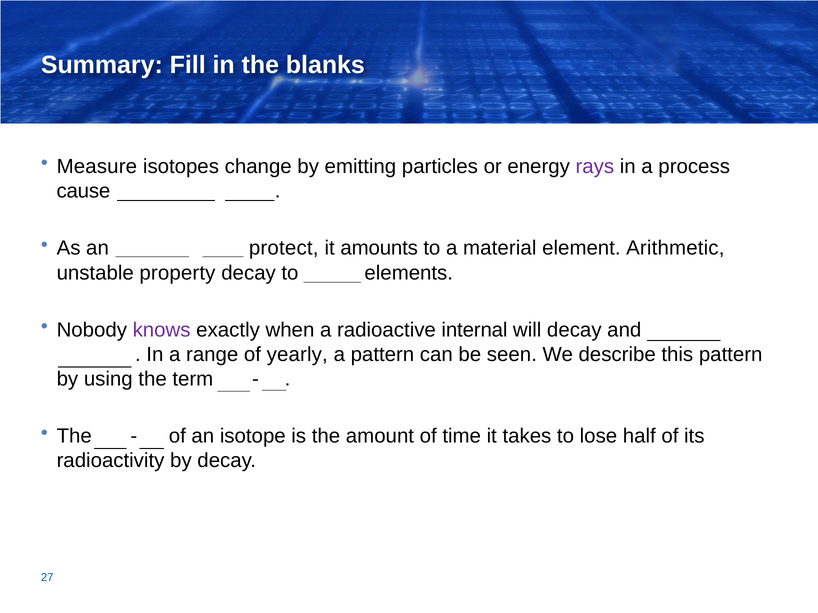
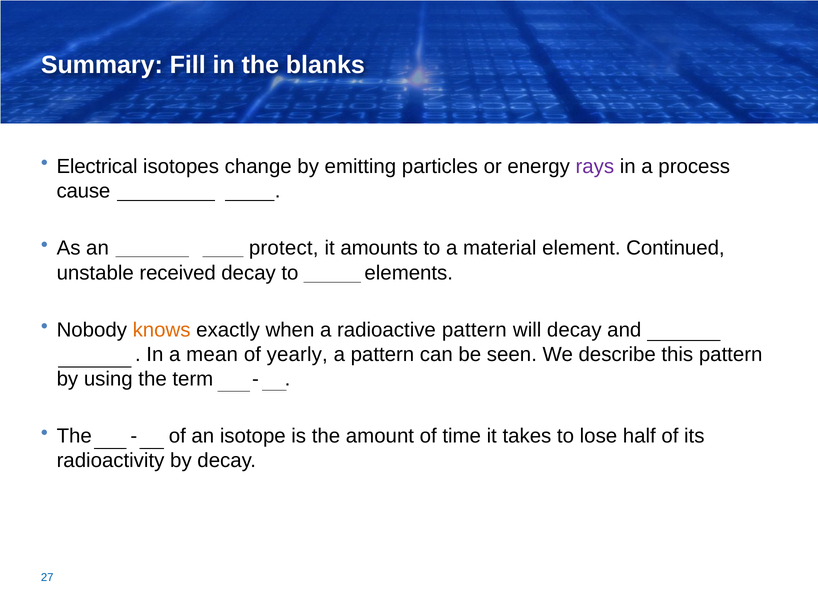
Measure: Measure -> Electrical
Arithmetic: Arithmetic -> Continued
property: property -> received
knows colour: purple -> orange
radioactive internal: internal -> pattern
range: range -> mean
